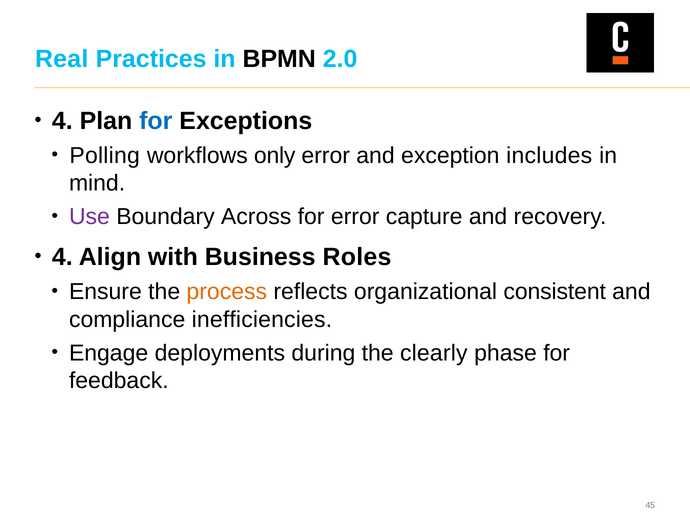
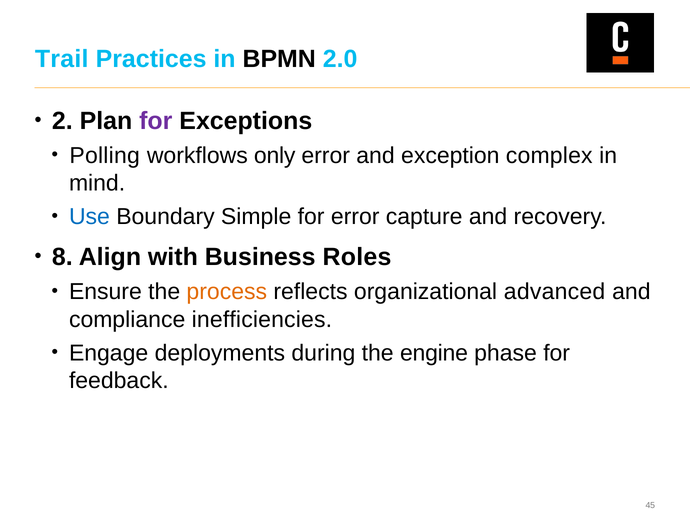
Real: Real -> Trail
4 at (62, 121): 4 -> 2
for at (156, 121) colour: blue -> purple
includes: includes -> complex
Use colour: purple -> blue
Across: Across -> Simple
4 at (62, 257): 4 -> 8
consistent: consistent -> advanced
clearly: clearly -> engine
